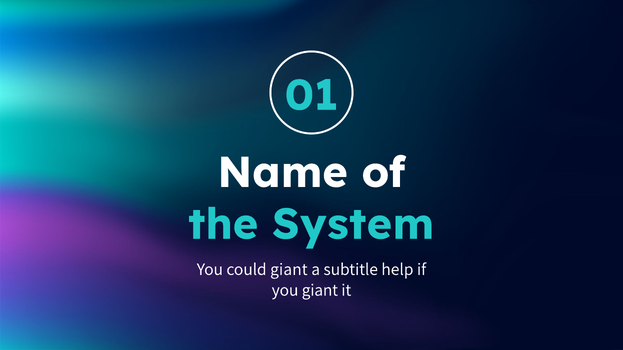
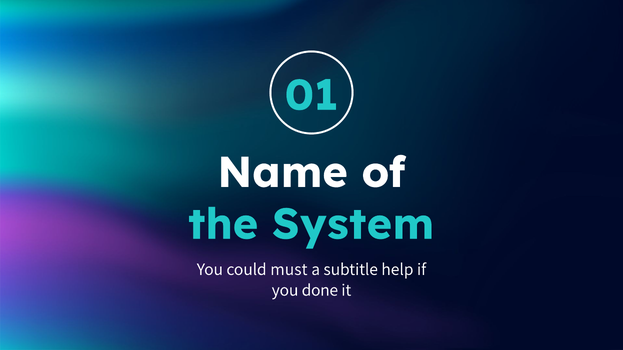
could giant: giant -> must
you giant: giant -> done
